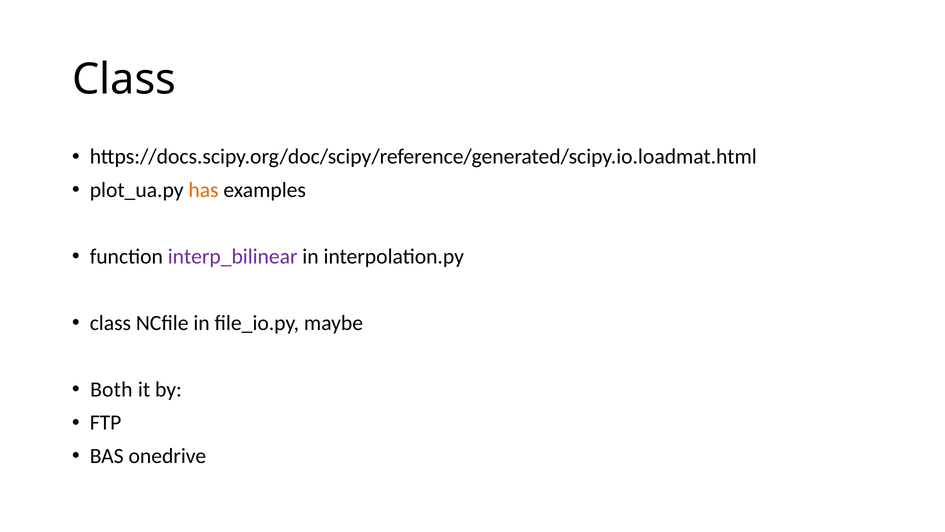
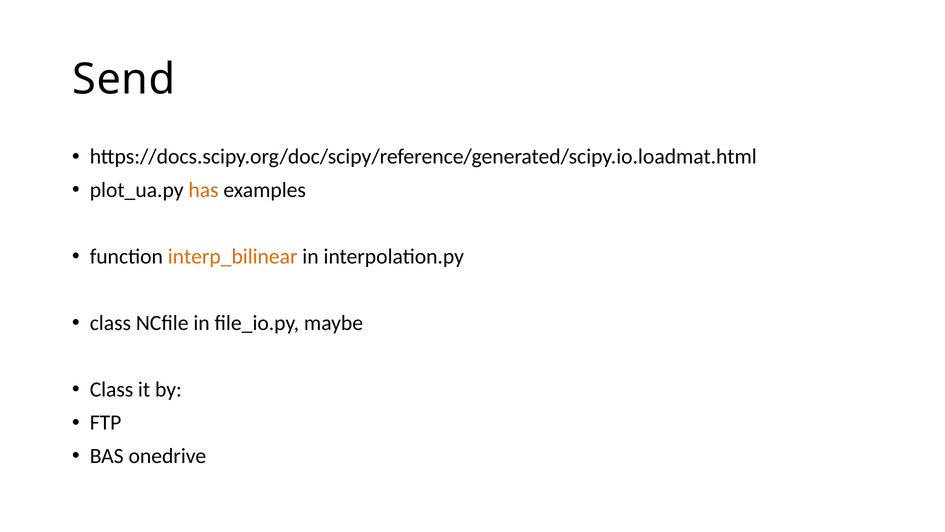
Class at (124, 79): Class -> Send
interp_bilinear colour: purple -> orange
Both at (111, 389): Both -> Class
